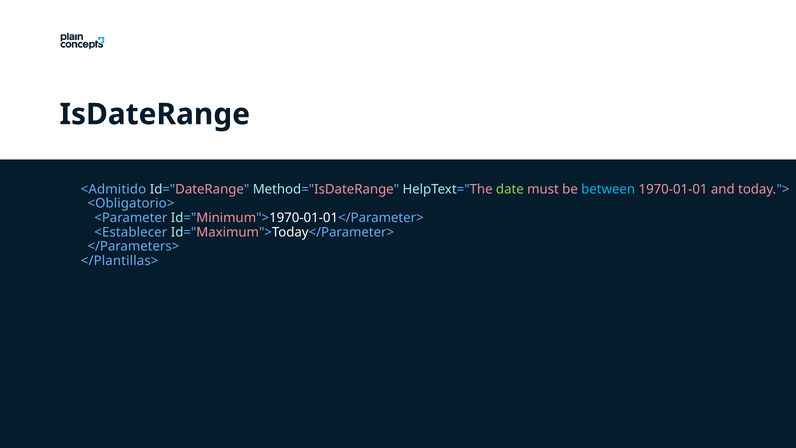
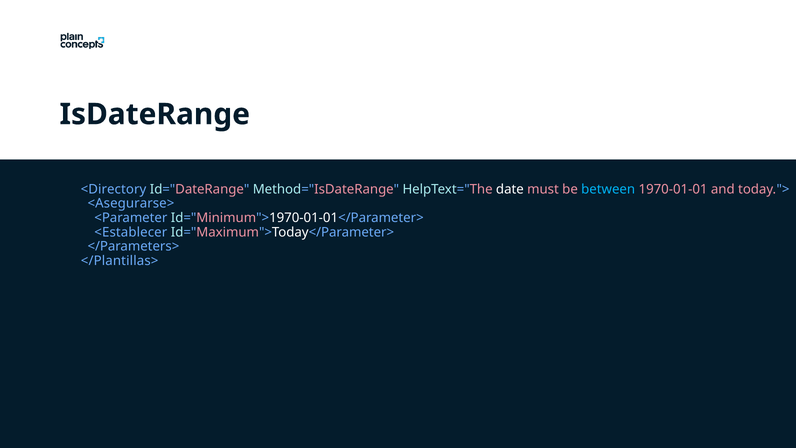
<Admitido: <Admitido -> <Directory
date colour: light green -> white
<Obligatorio>: <Obligatorio> -> <Asegurarse>
